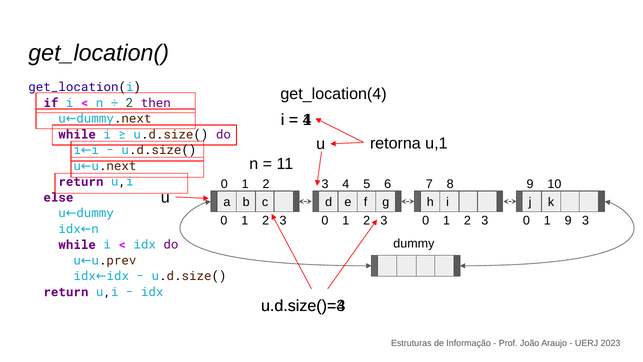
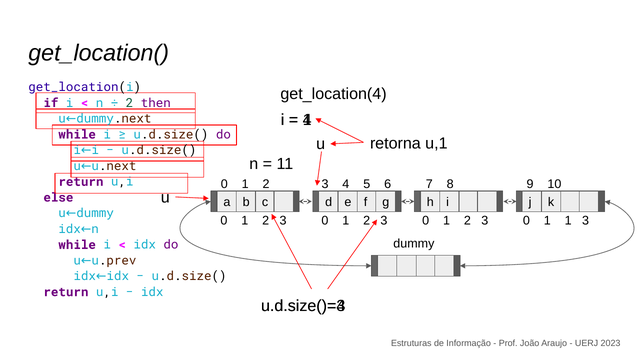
1 9: 9 -> 1
